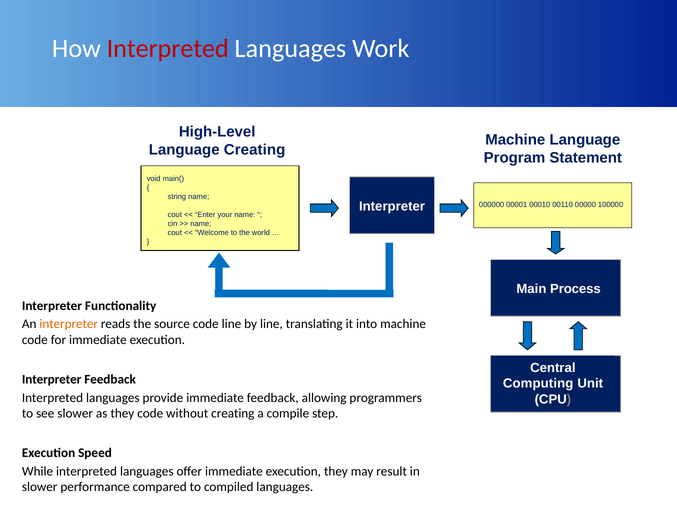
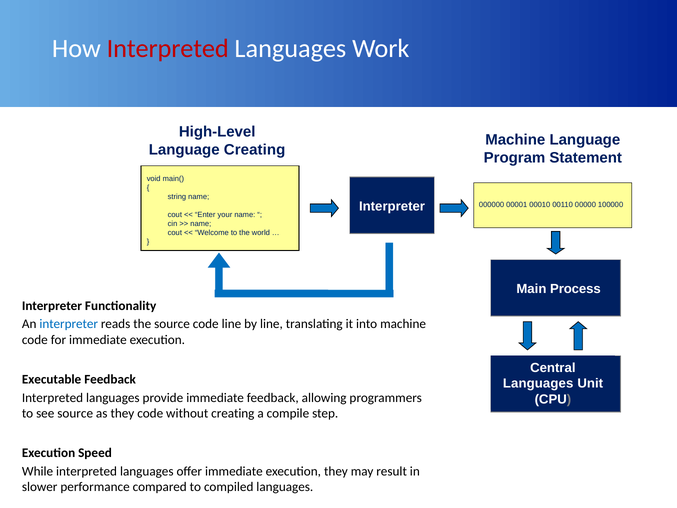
interpreter at (69, 324) colour: orange -> blue
Interpreter at (52, 379): Interpreter -> Executable
Computing at (538, 383): Computing -> Languages
see slower: slower -> source
